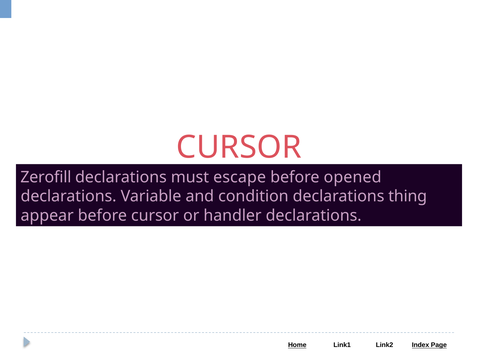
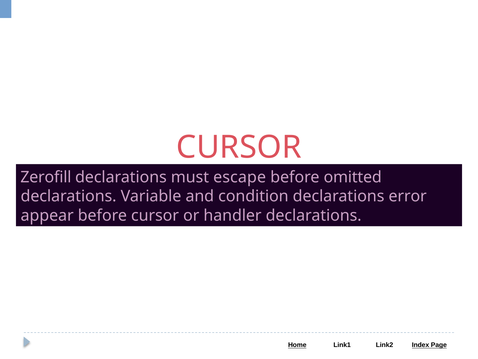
opened: opened -> omitted
thing: thing -> error
